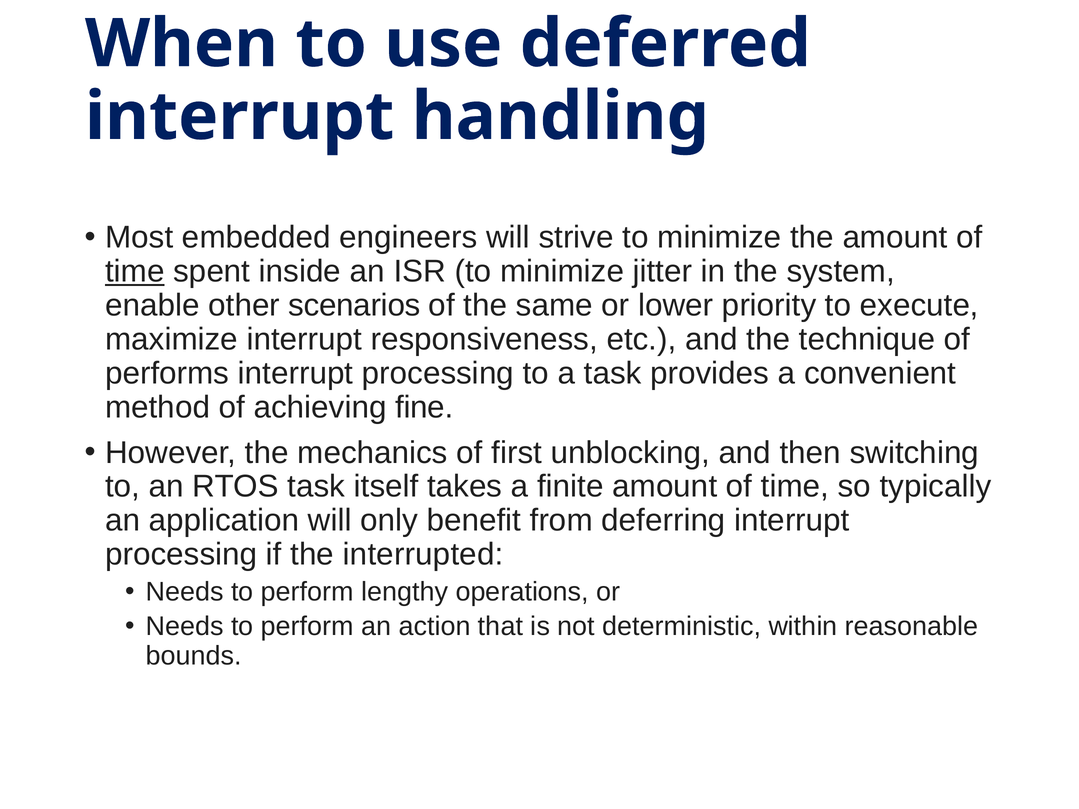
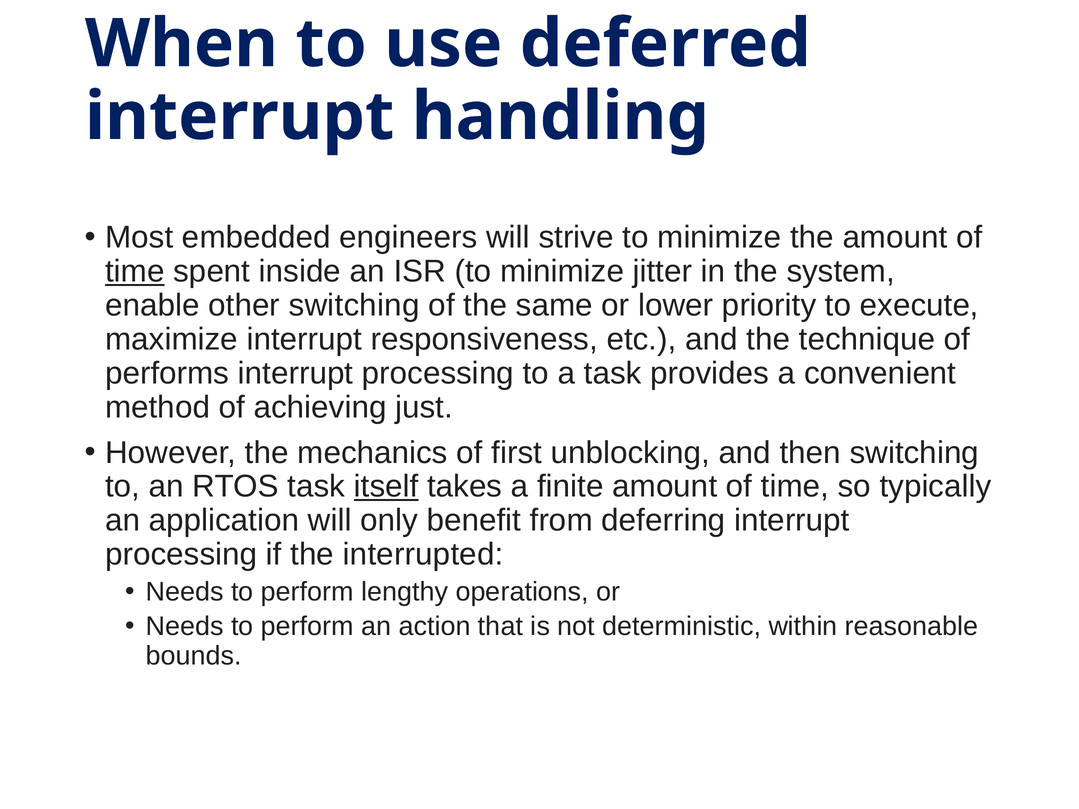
other scenarios: scenarios -> switching
fine: fine -> just
itself underline: none -> present
